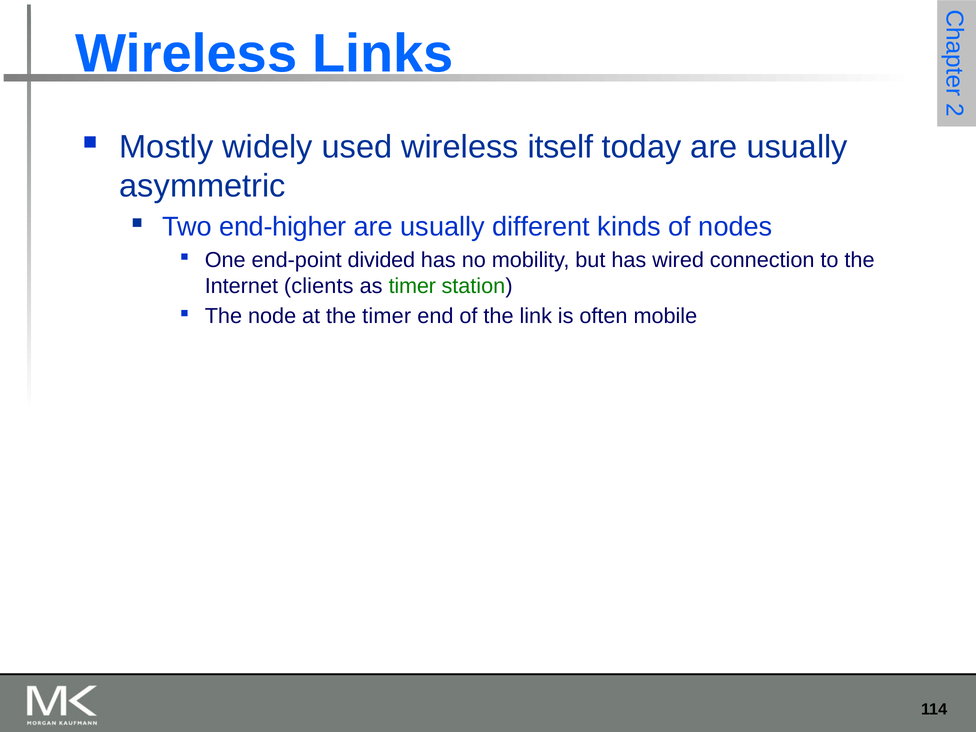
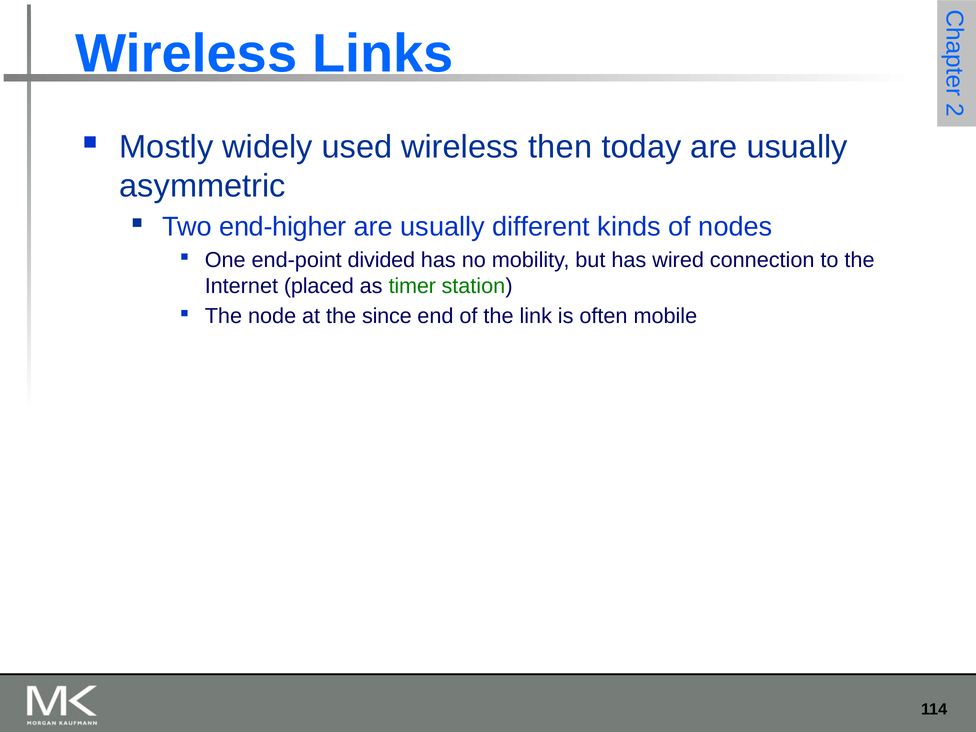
itself: itself -> then
clients: clients -> placed
the timer: timer -> since
